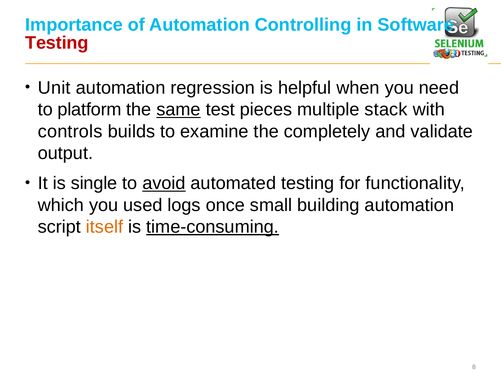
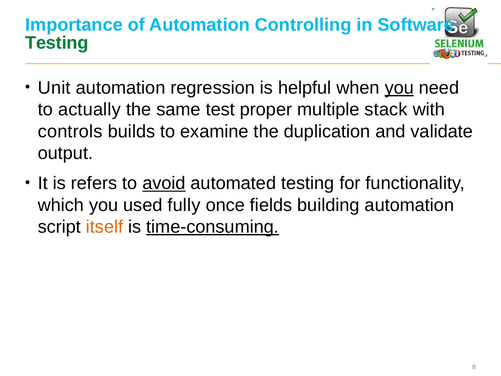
Testing at (57, 43) colour: red -> green
you at (399, 88) underline: none -> present
platform: platform -> actually
same underline: present -> none
pieces: pieces -> proper
completely: completely -> duplication
single: single -> refers
logs: logs -> fully
small: small -> fields
